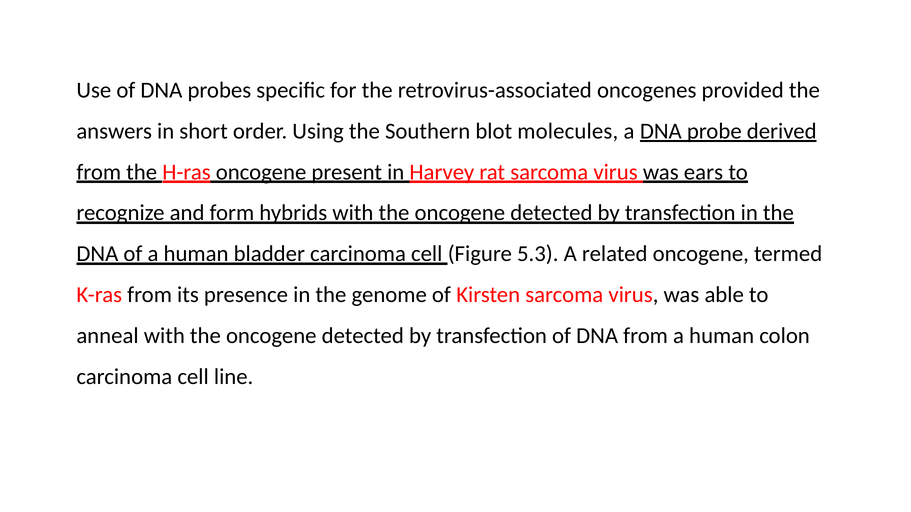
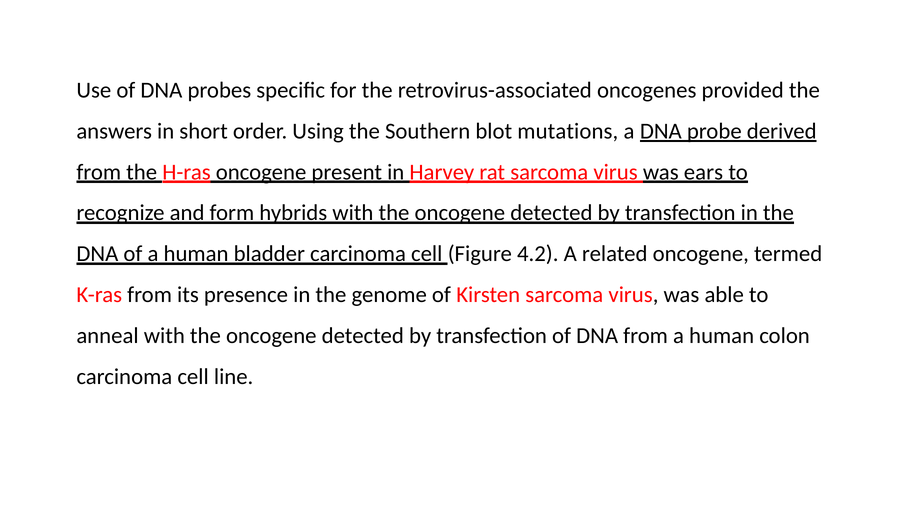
molecules: molecules -> mutations
5.3: 5.3 -> 4.2
